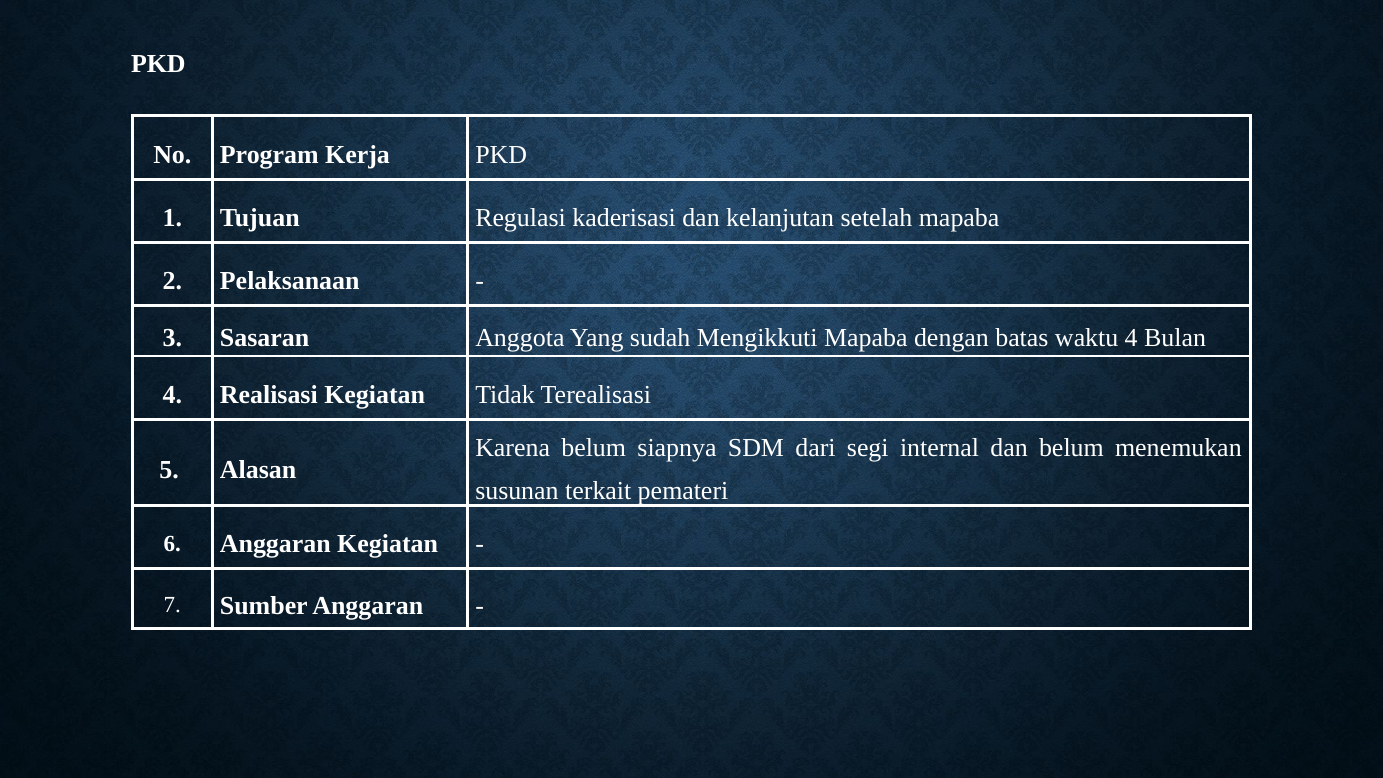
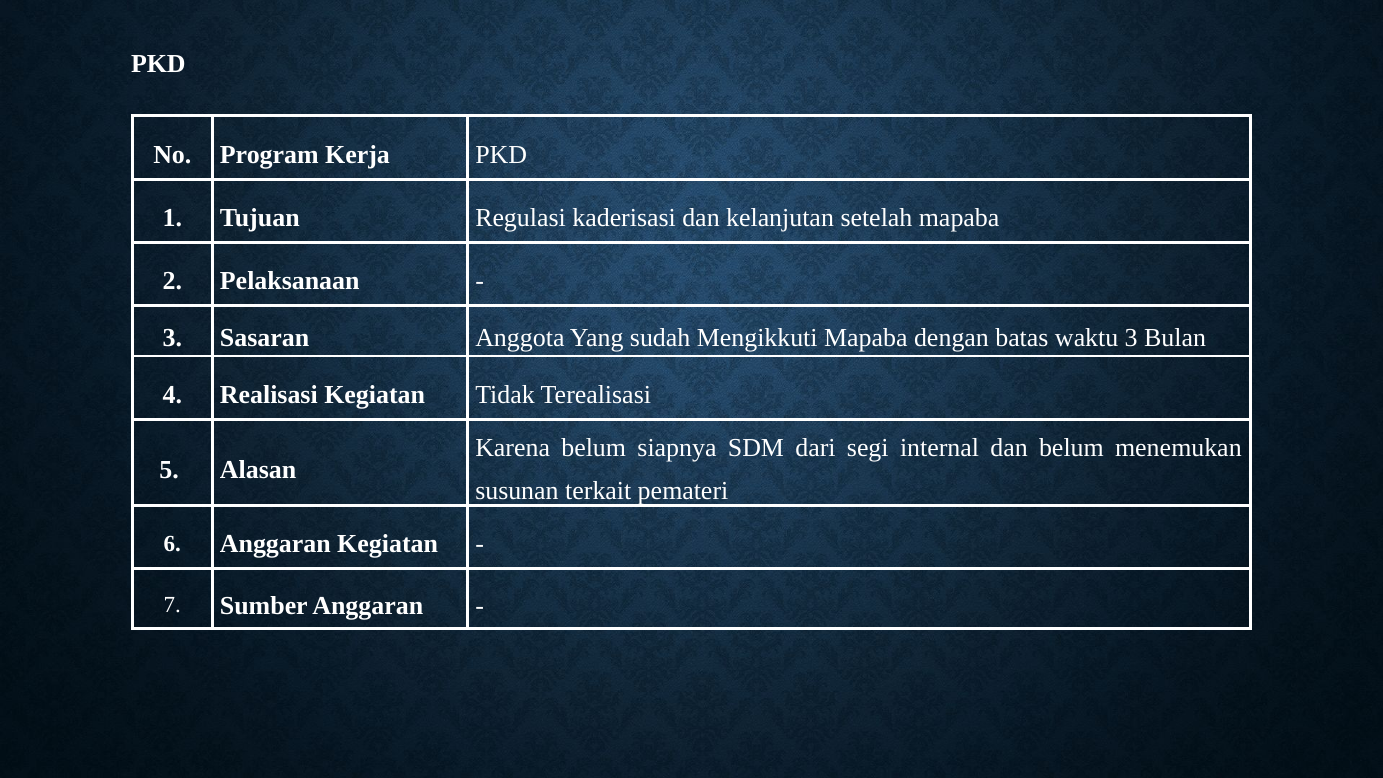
waktu 4: 4 -> 3
